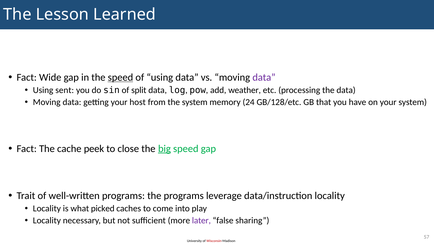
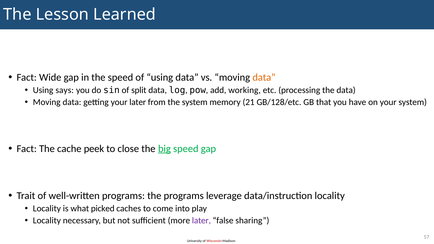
speed at (120, 77) underline: present -> none
data at (264, 77) colour: purple -> orange
sent: sent -> says
weather: weather -> working
your host: host -> later
24: 24 -> 21
